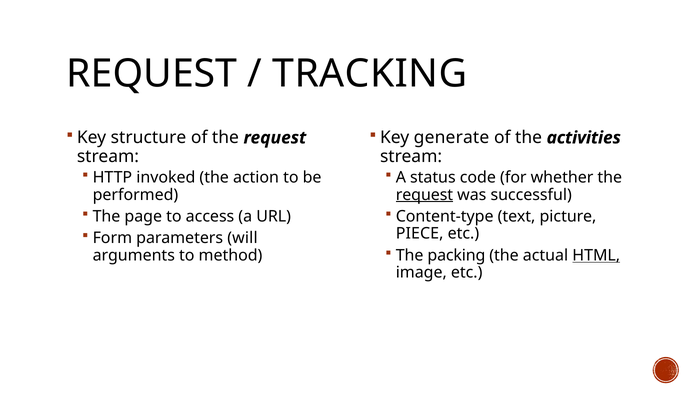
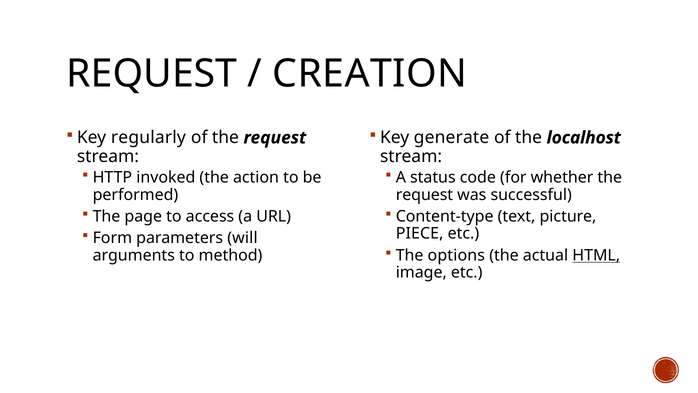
TRACKING: TRACKING -> CREATION
structure: structure -> regularly
activities: activities -> localhost
request at (424, 195) underline: present -> none
packing: packing -> options
